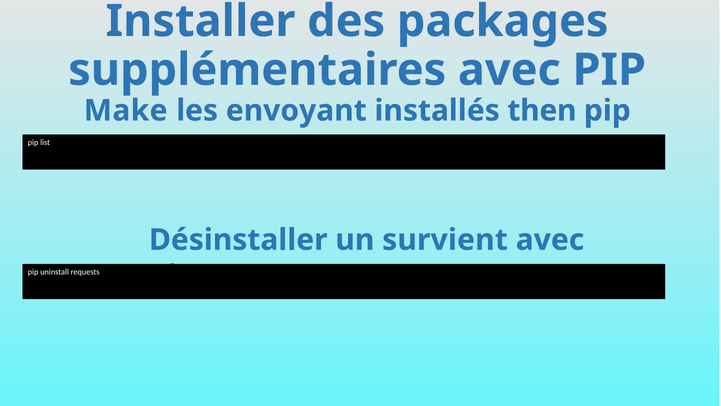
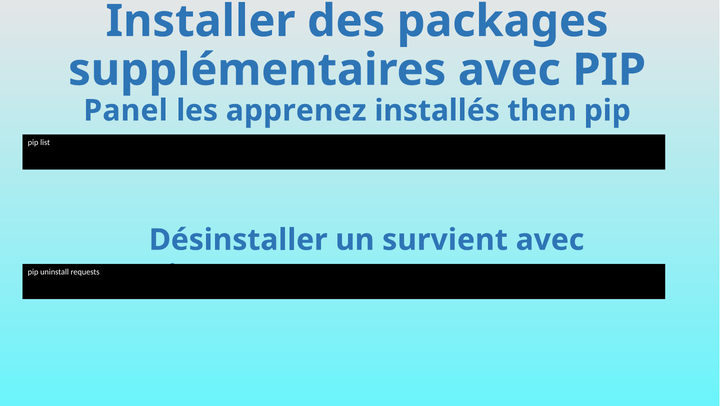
Make: Make -> Panel
envoyant: envoyant -> apprenez
